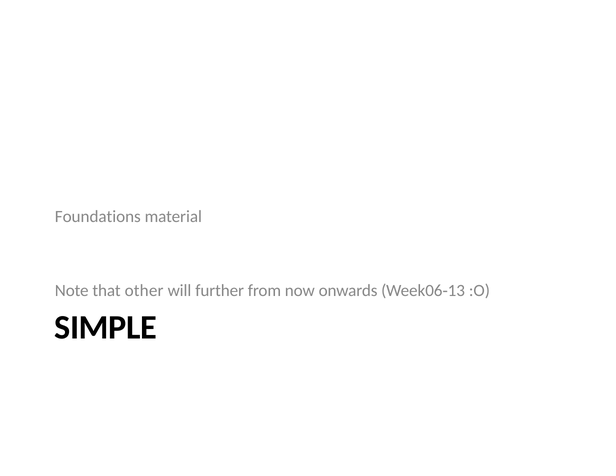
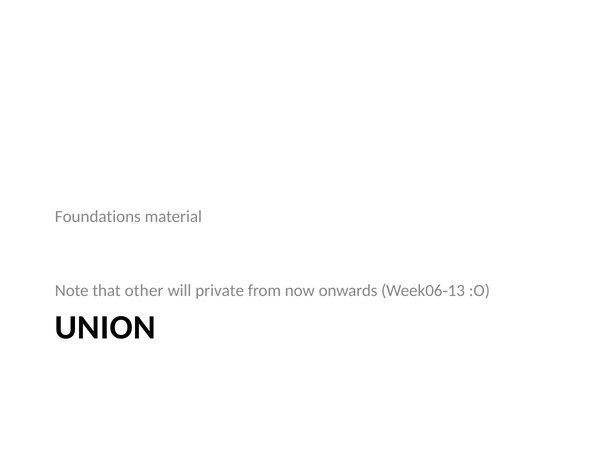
further: further -> private
SIMPLE: SIMPLE -> UNION
